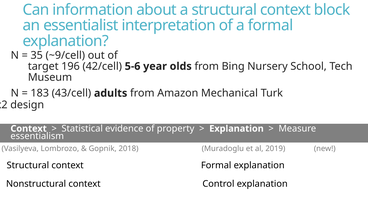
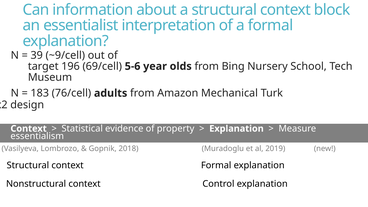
35: 35 -> 39
42/cell: 42/cell -> 69/cell
43/cell: 43/cell -> 76/cell
